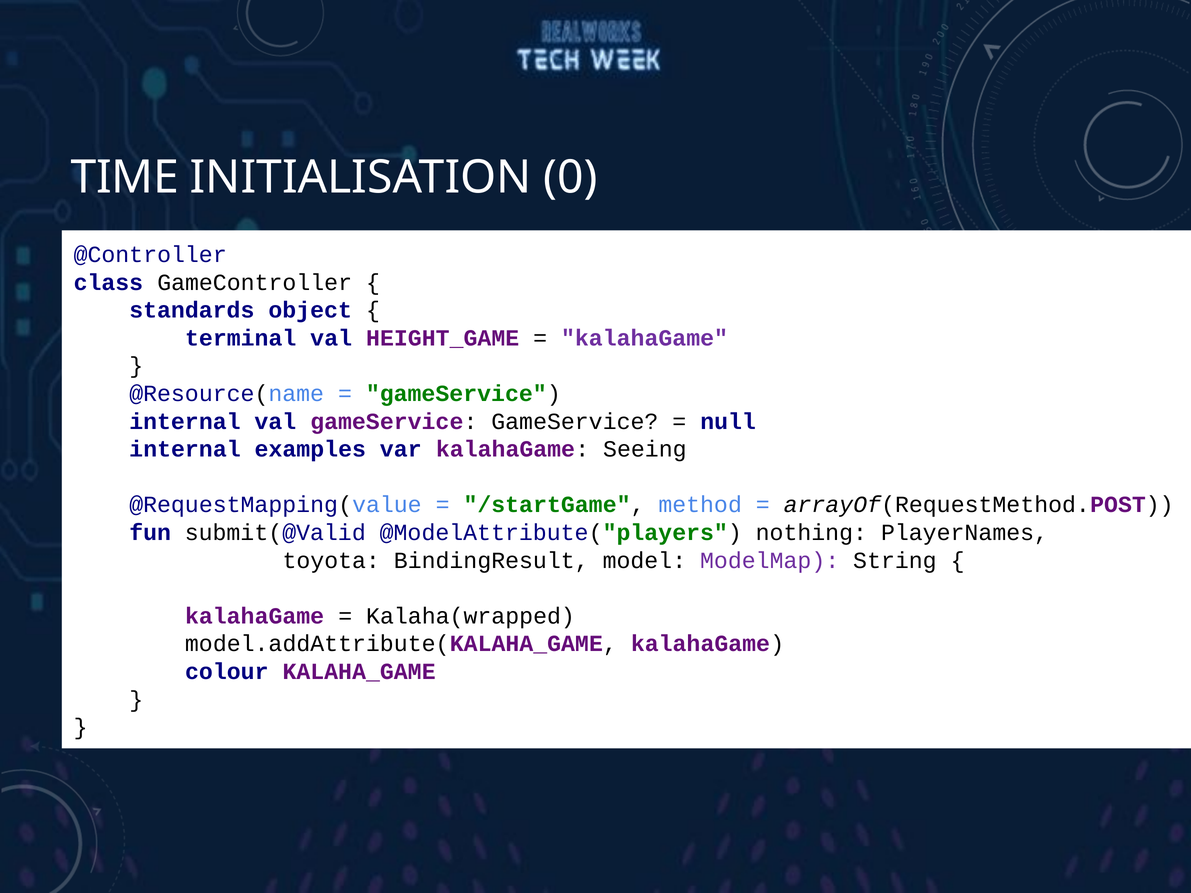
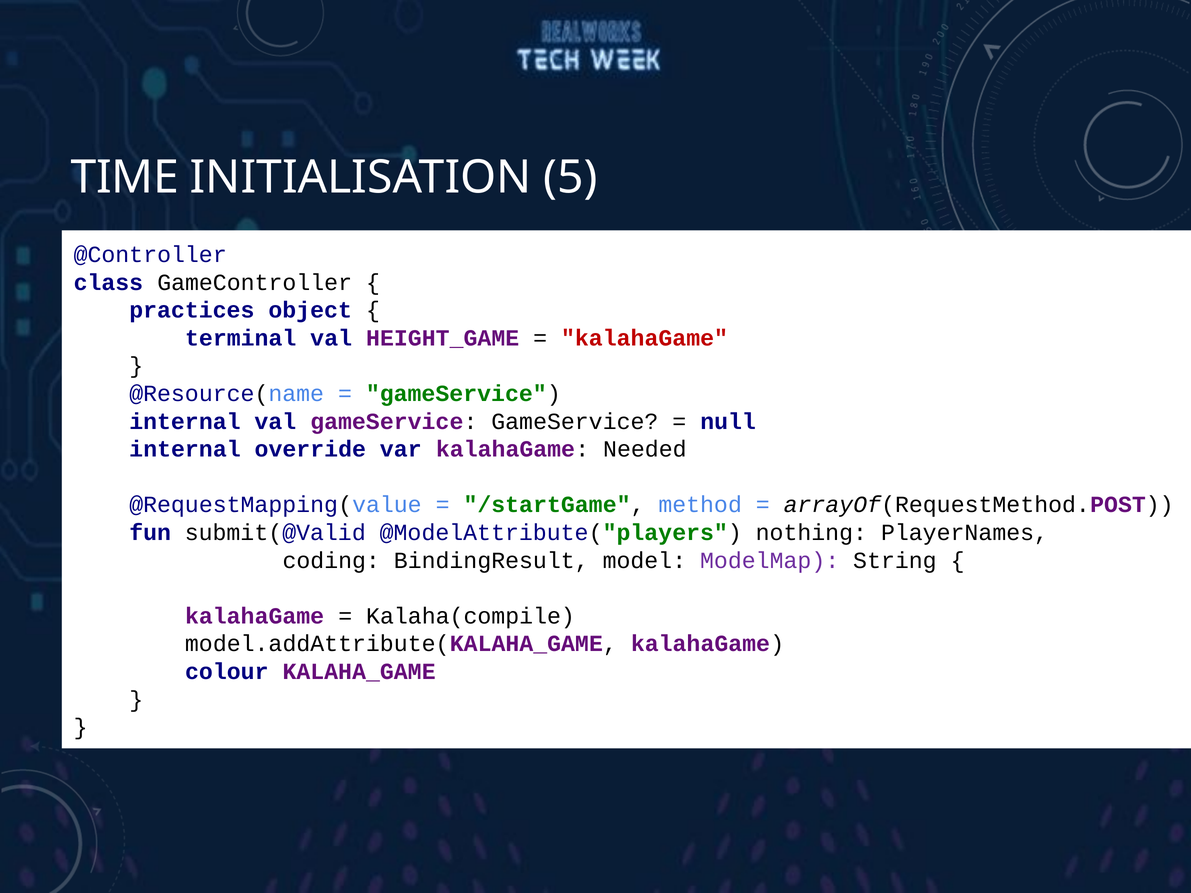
0: 0 -> 5
standards: standards -> practices
kalahaGame at (645, 338) colour: purple -> red
examples: examples -> override
Seeing: Seeing -> Needed
toyota: toyota -> coding
Kalaha(wrapped: Kalaha(wrapped -> Kalaha(compile
